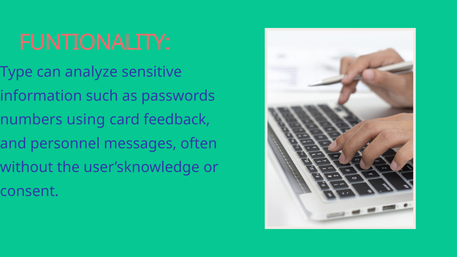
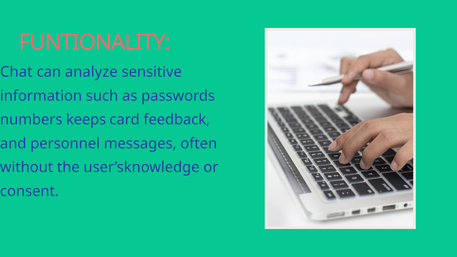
Type: Type -> Chat
using: using -> keeps
